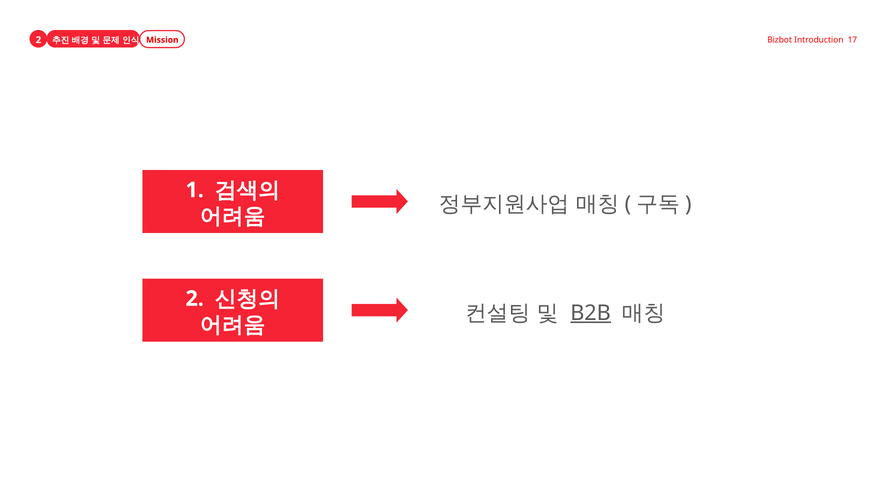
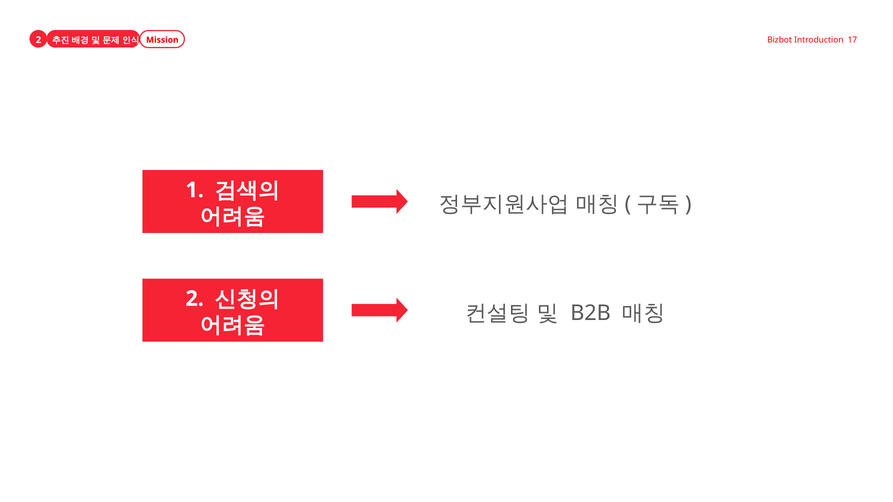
B2B underline: present -> none
